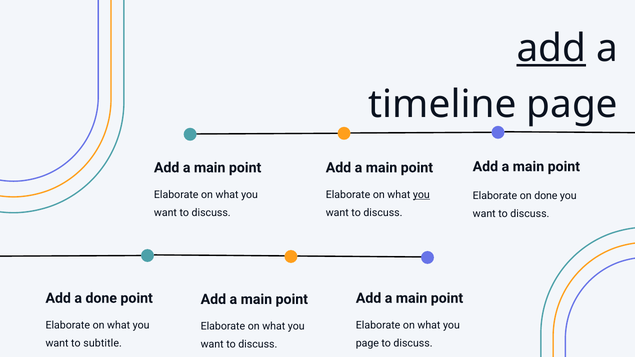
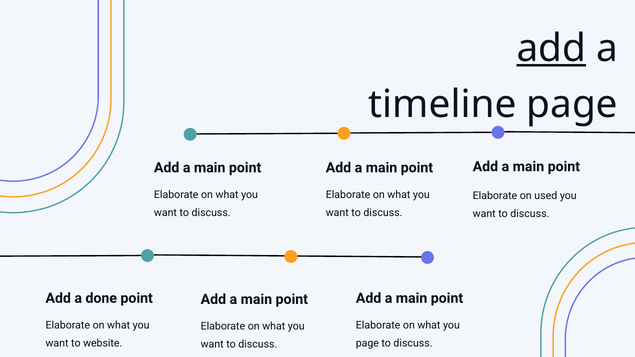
you at (421, 195) underline: present -> none
on done: done -> used
subtitle: subtitle -> website
